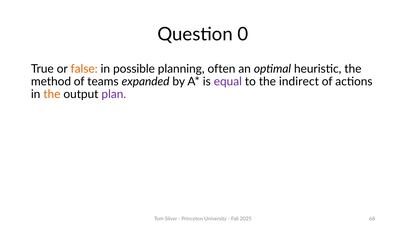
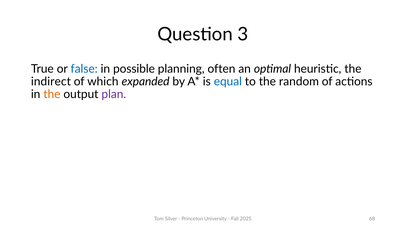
0: 0 -> 3
false colour: orange -> blue
method: method -> indirect
teams: teams -> which
equal colour: purple -> blue
indirect: indirect -> random
